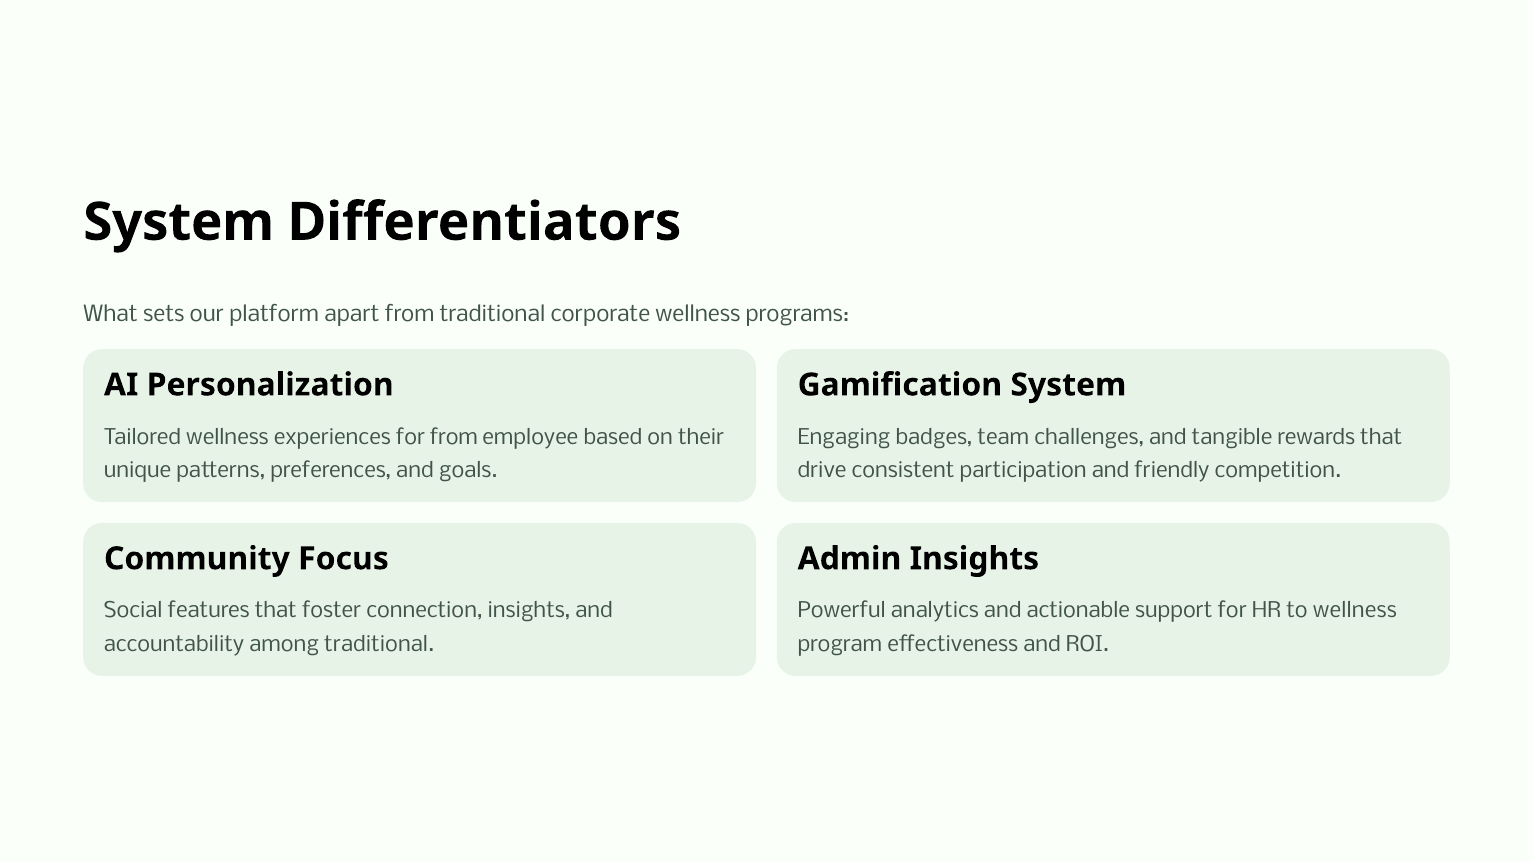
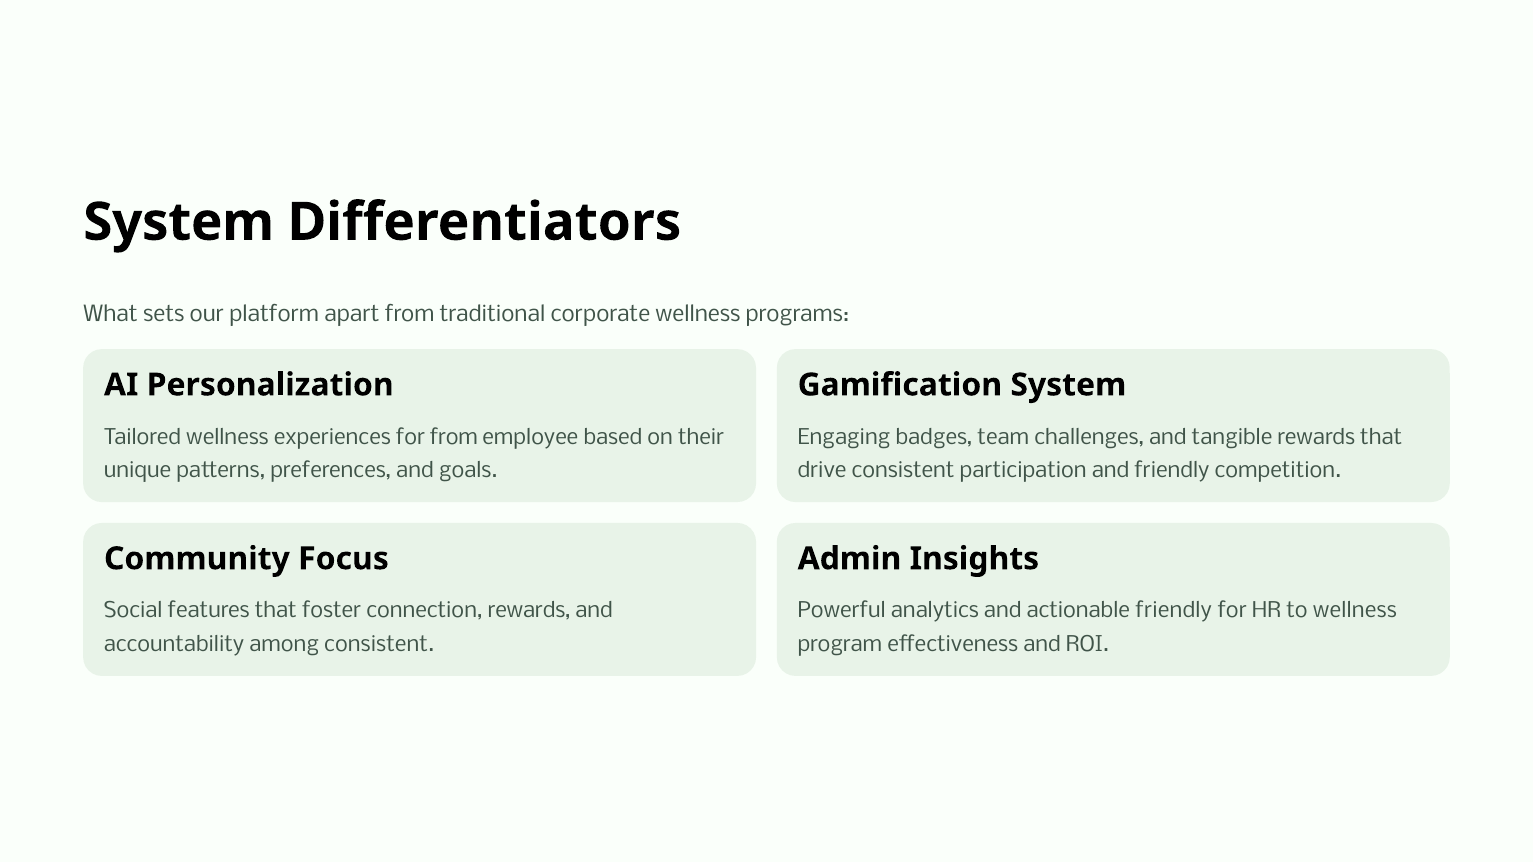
connection insights: insights -> rewards
actionable support: support -> friendly
among traditional: traditional -> consistent
